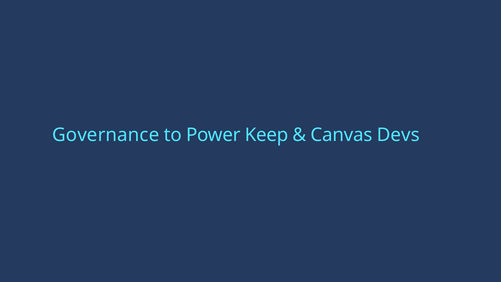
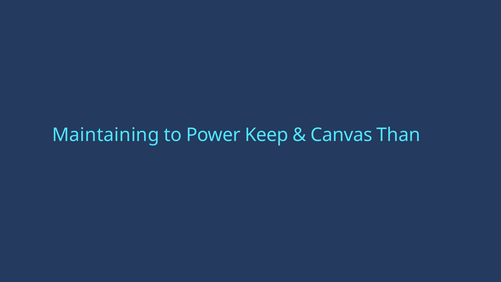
Governance: Governance -> Maintaining
Devs: Devs -> Than
